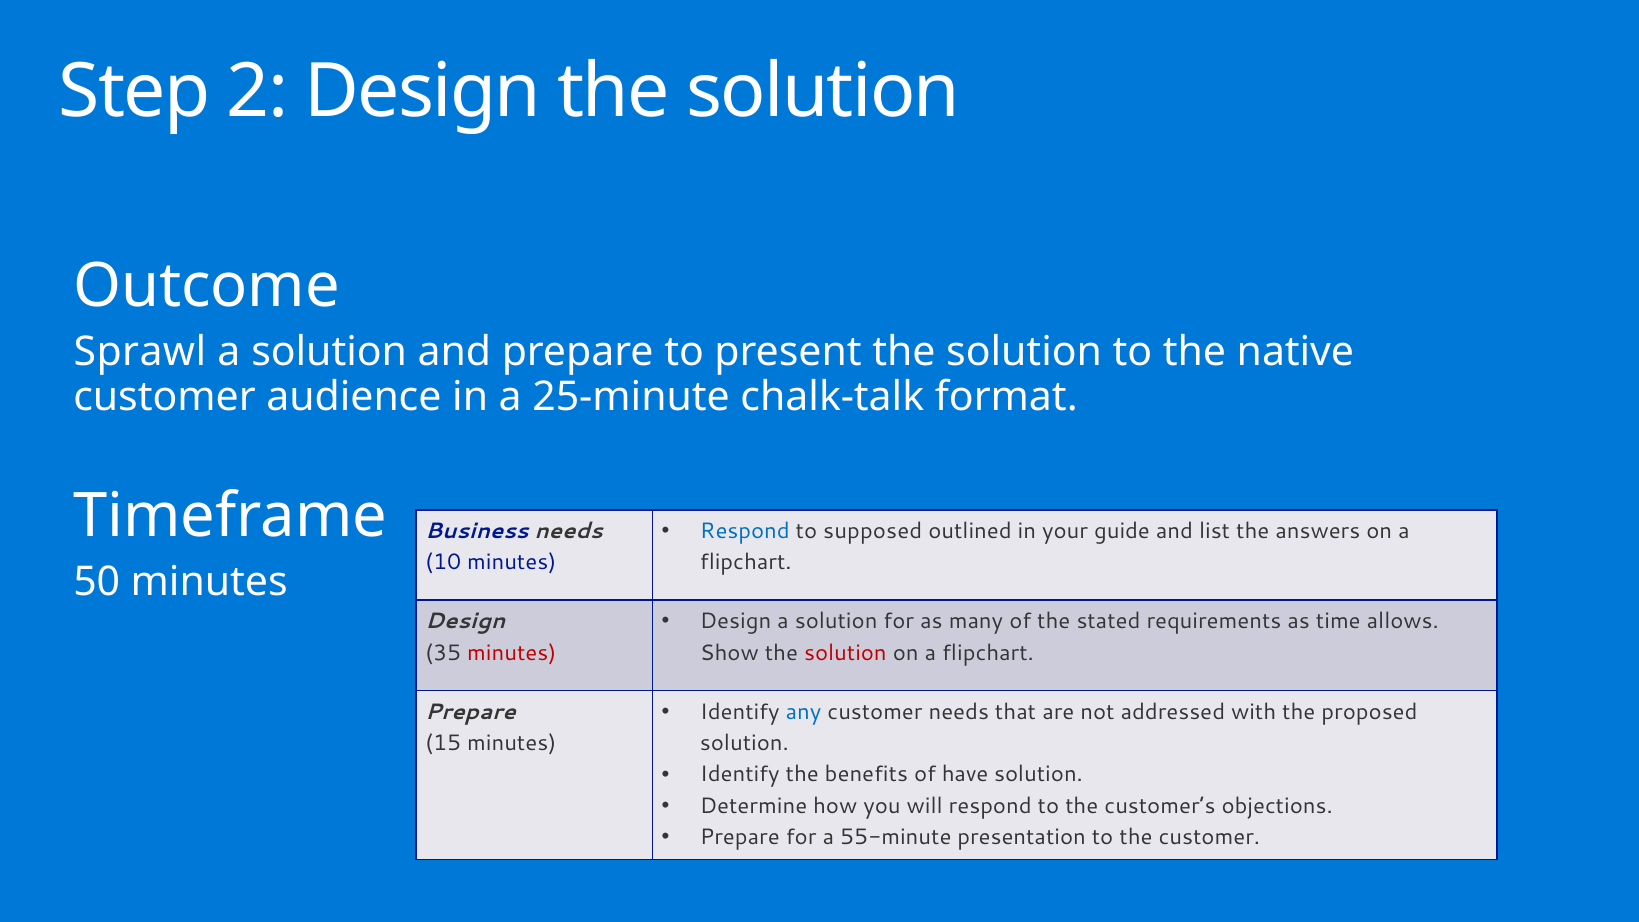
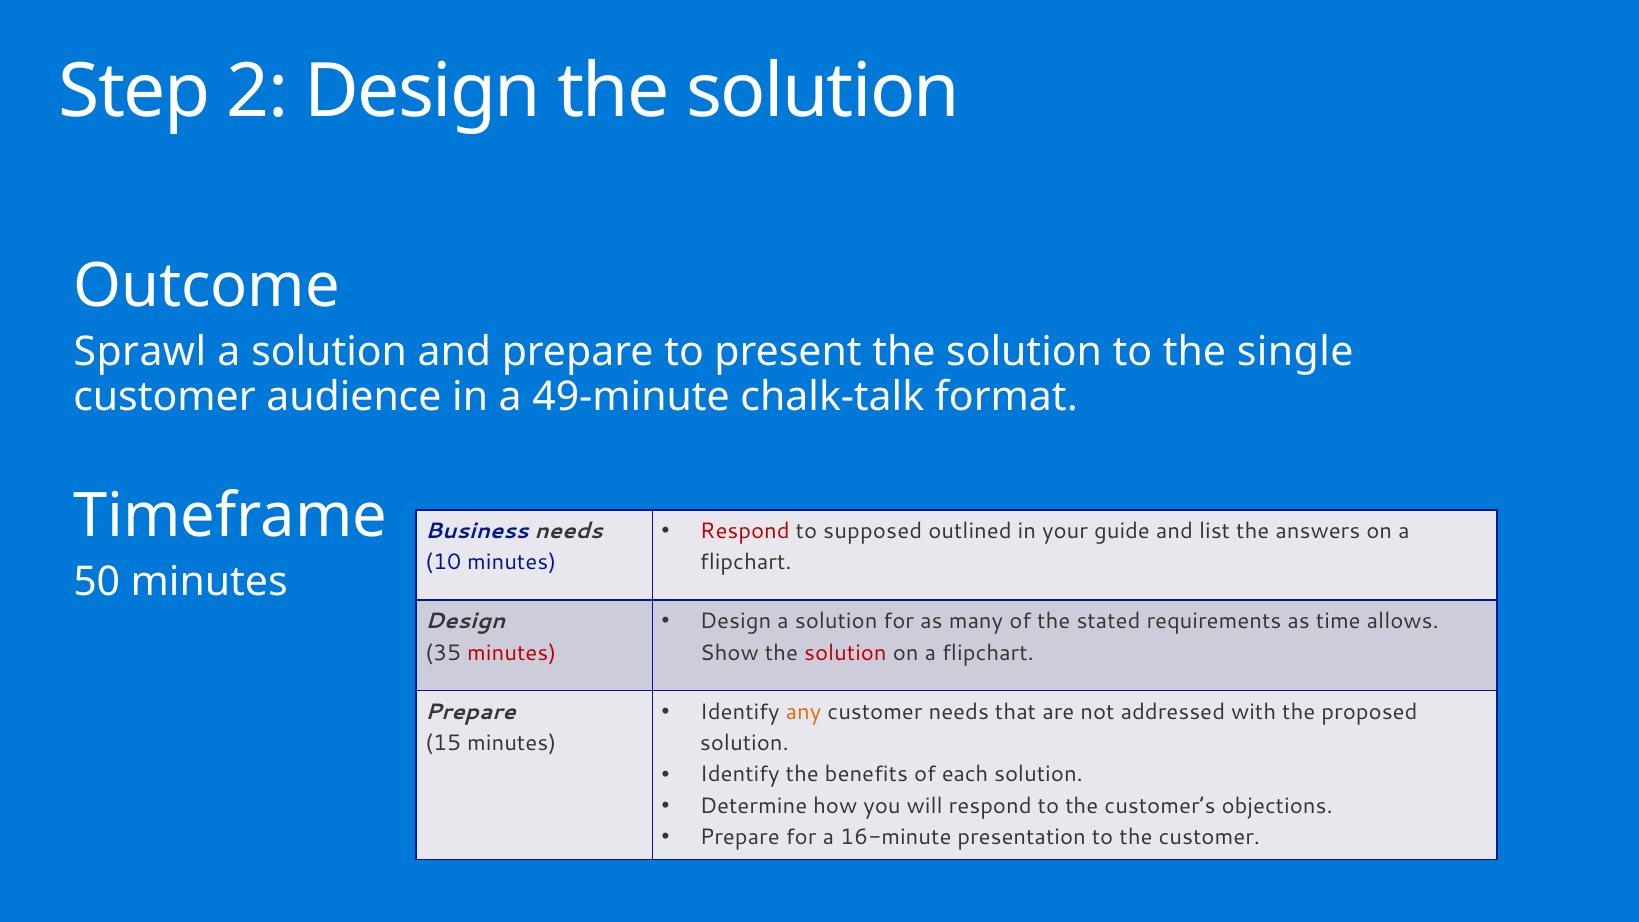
native: native -> single
25-minute: 25-minute -> 49-minute
Respond at (745, 531) colour: blue -> red
any colour: blue -> orange
have: have -> each
55-minute: 55-minute -> 16-minute
